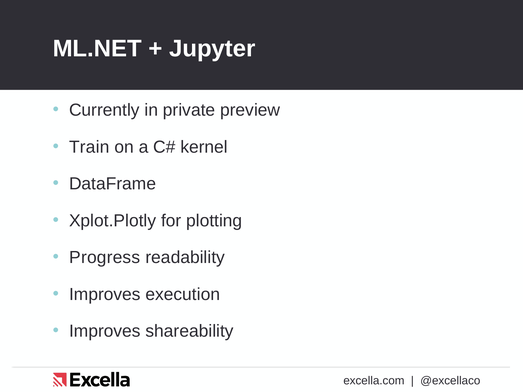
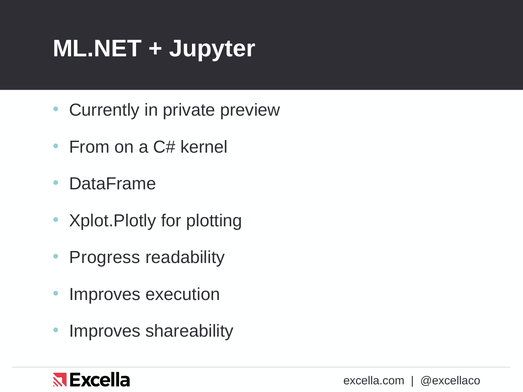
Train: Train -> From
